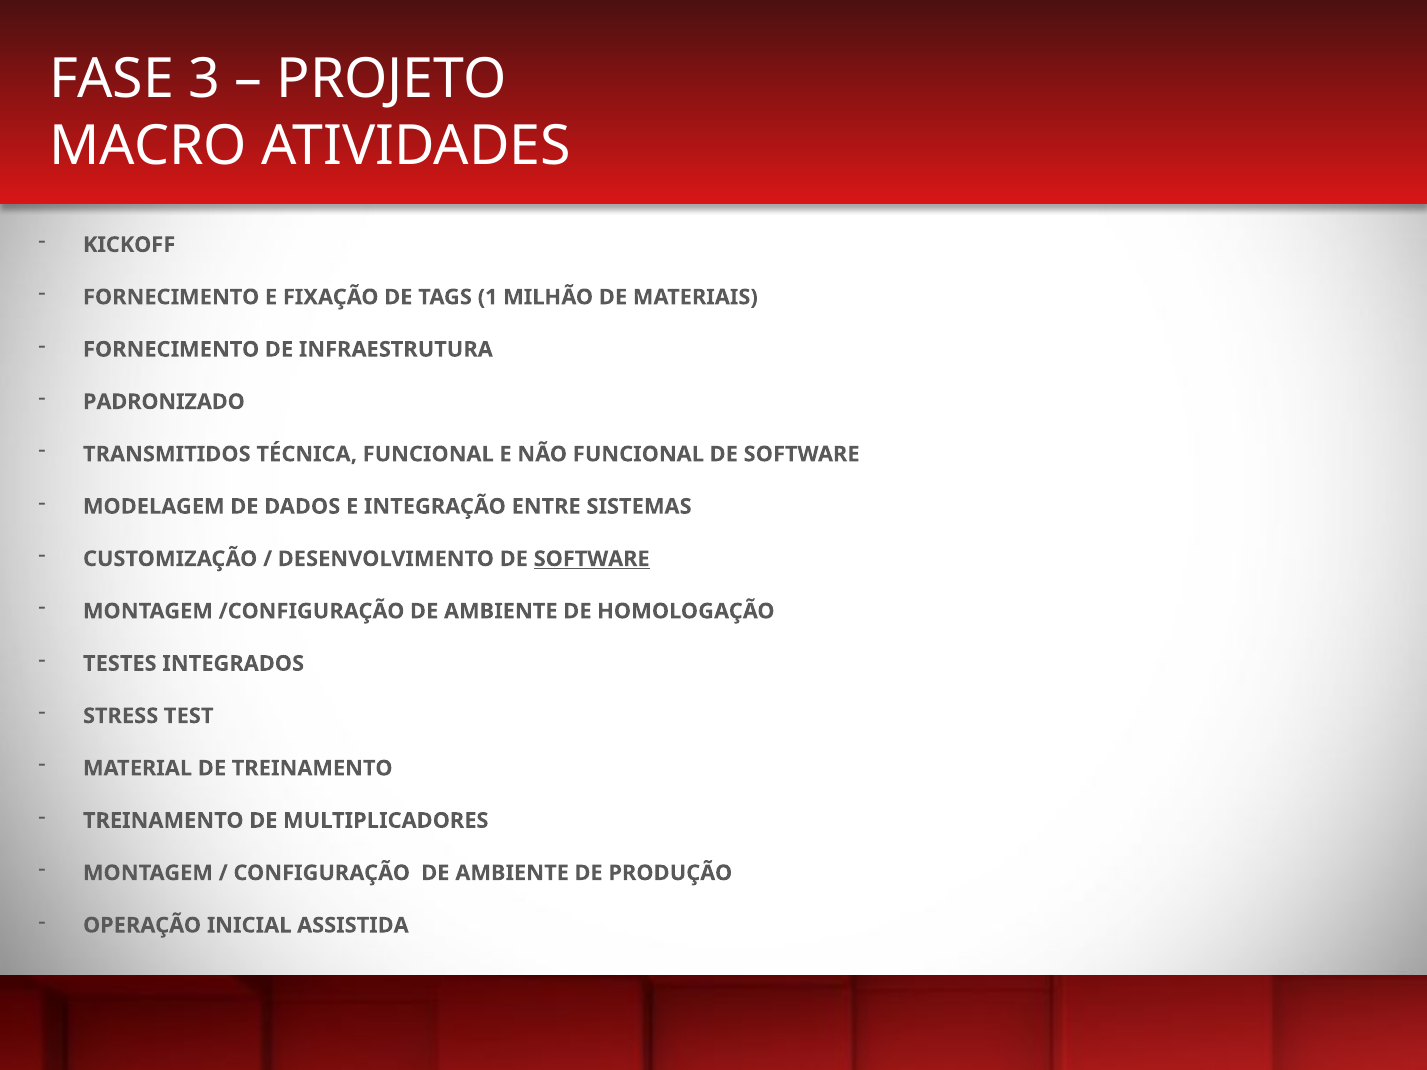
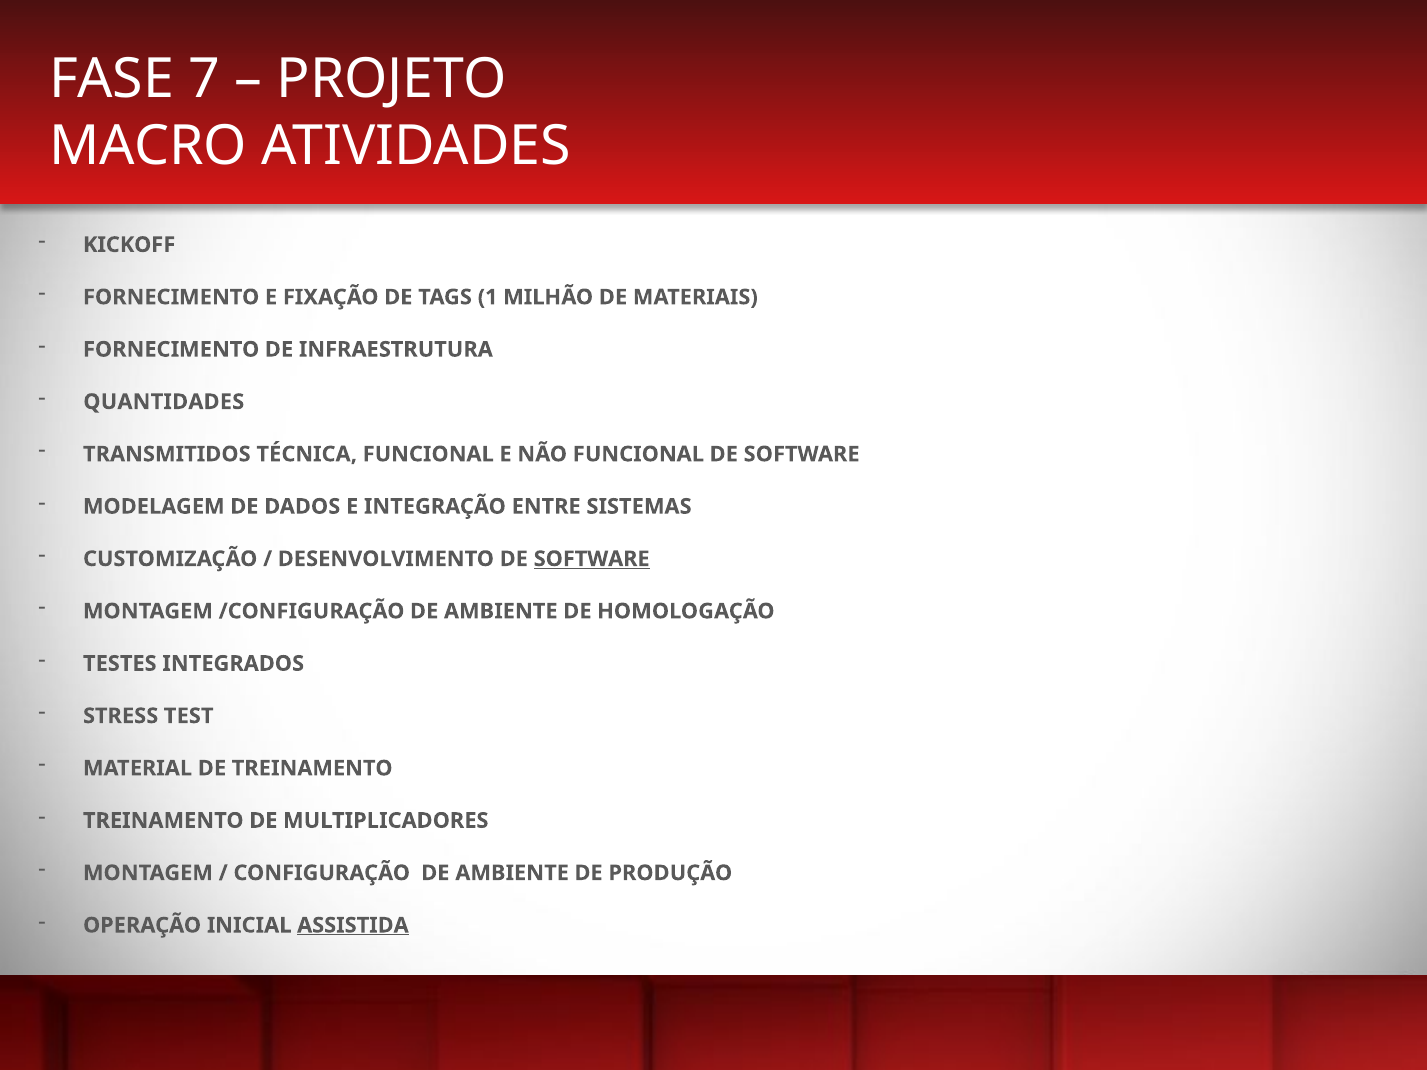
3: 3 -> 7
PADRONIZADO: PADRONIZADO -> QUANTIDADES
ASSISTIDA underline: none -> present
